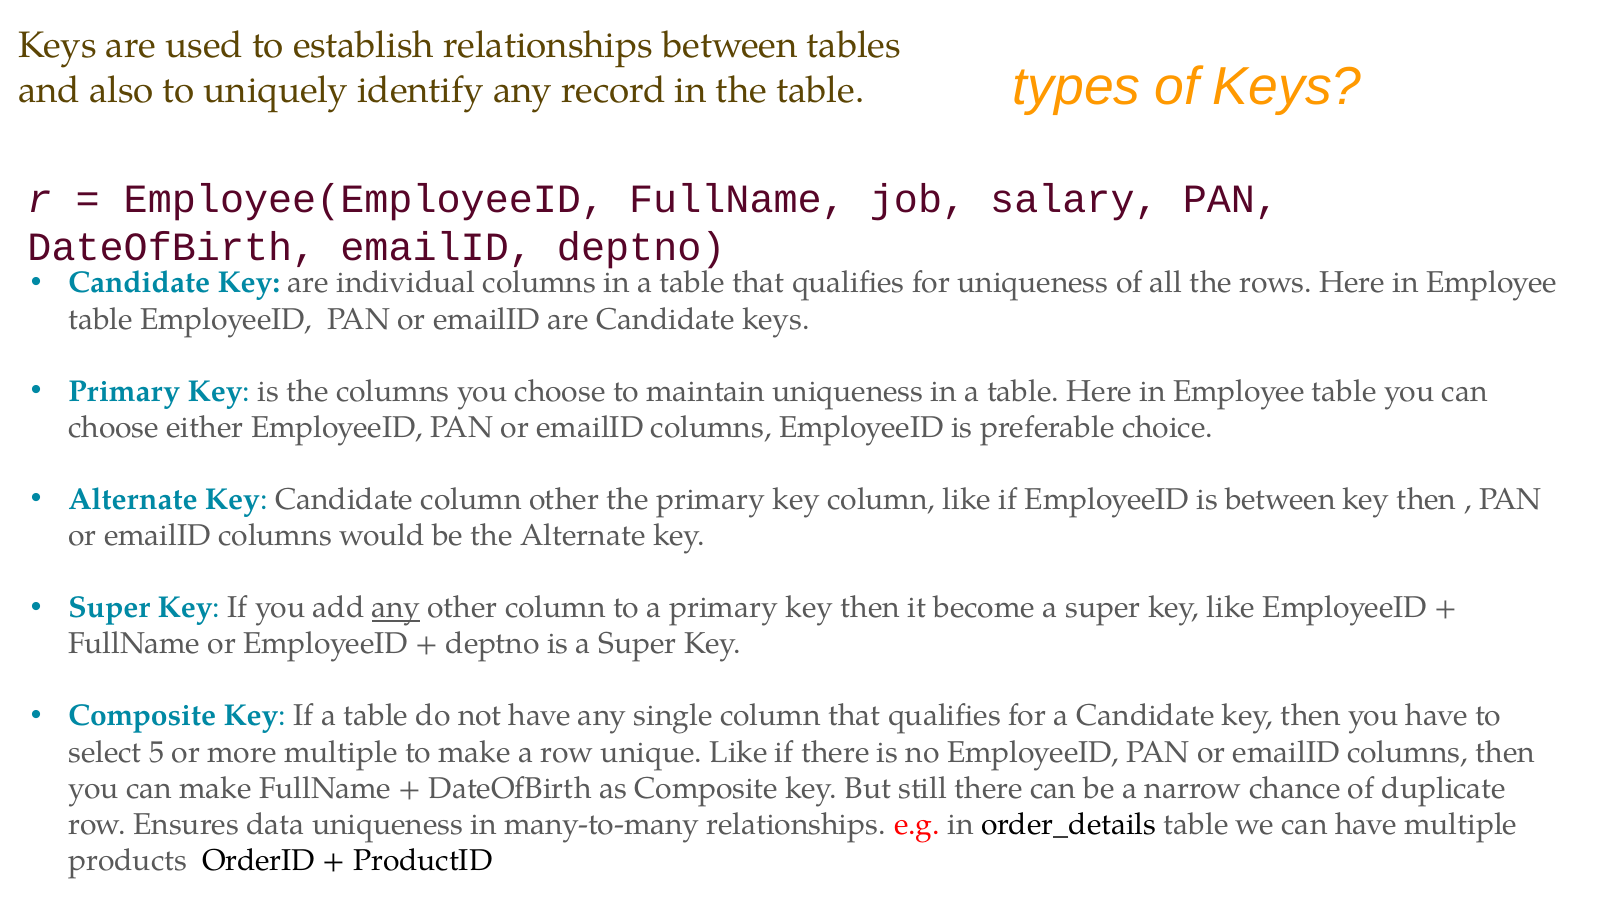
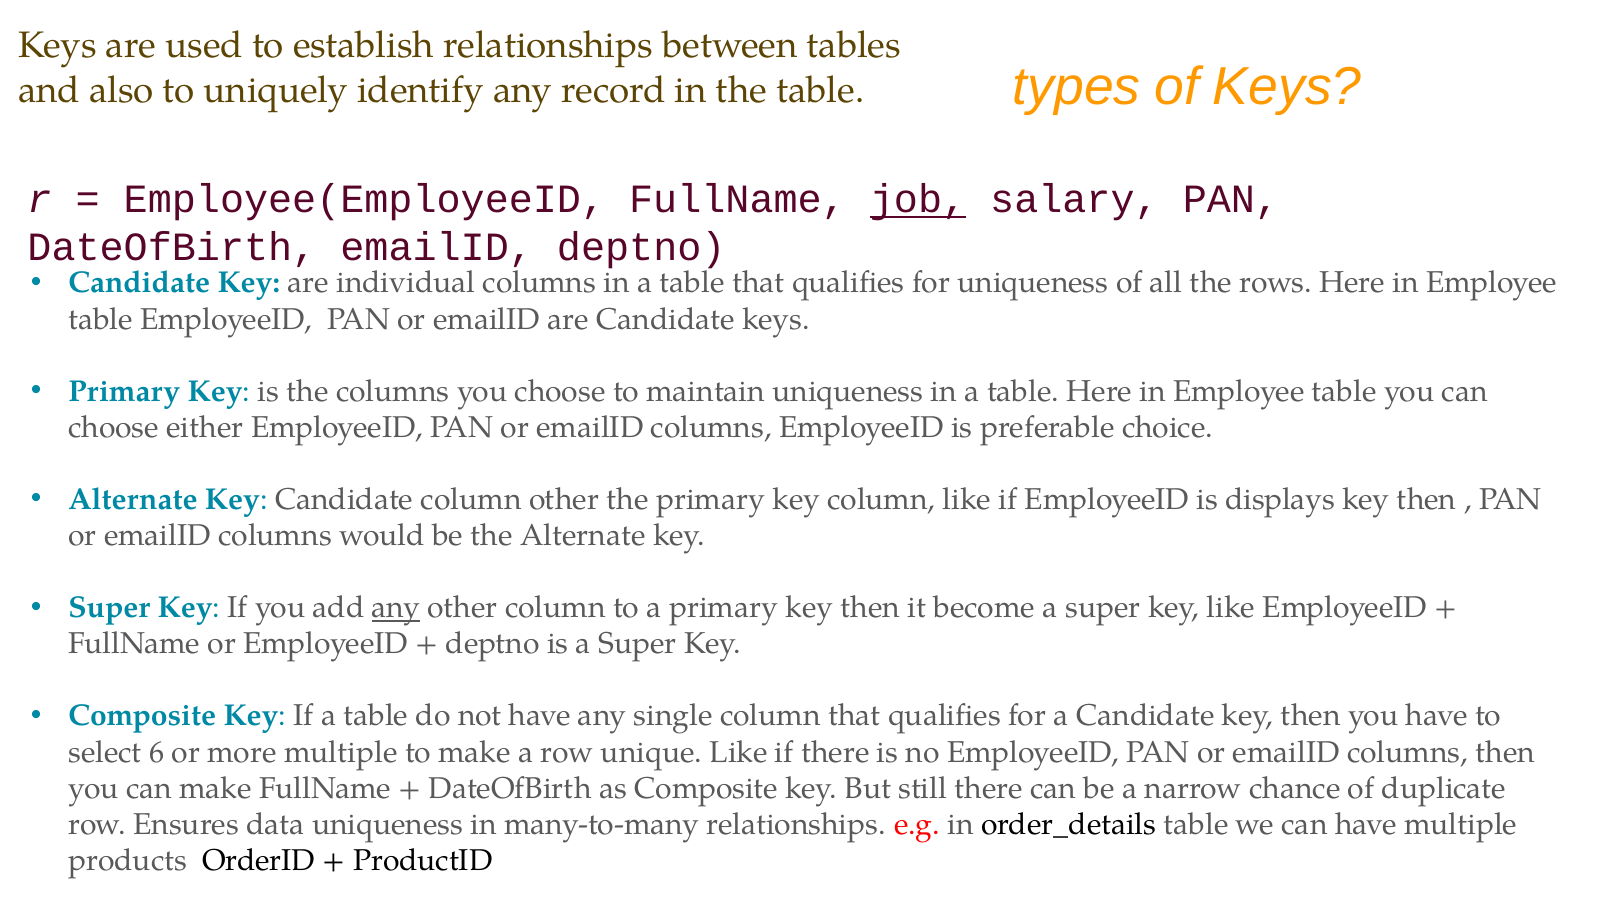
job underline: none -> present
is between: between -> displays
5: 5 -> 6
